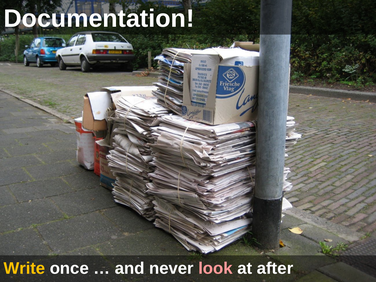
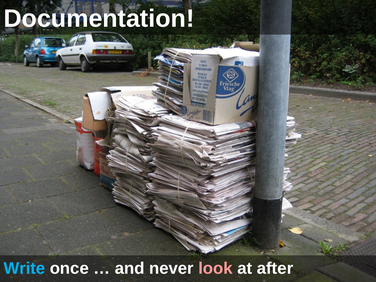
Write colour: yellow -> light blue
